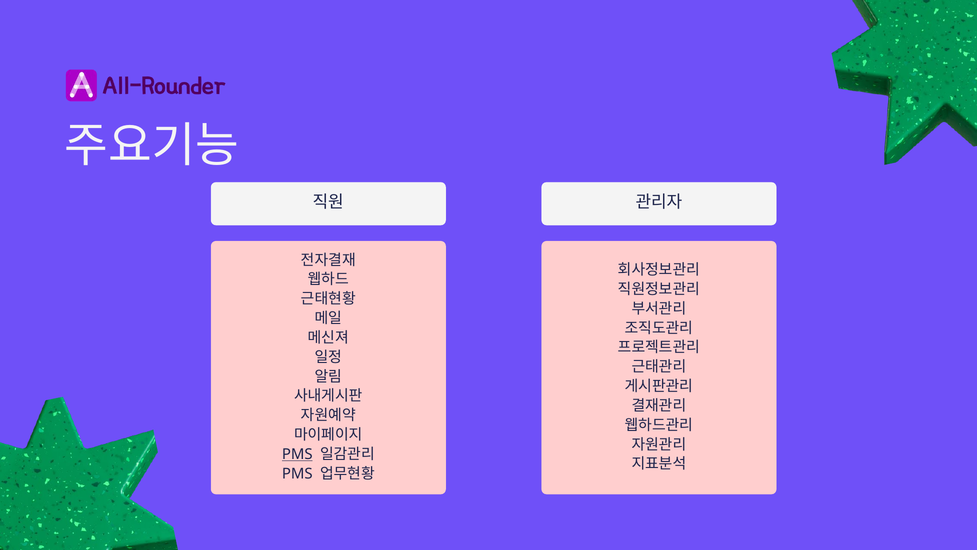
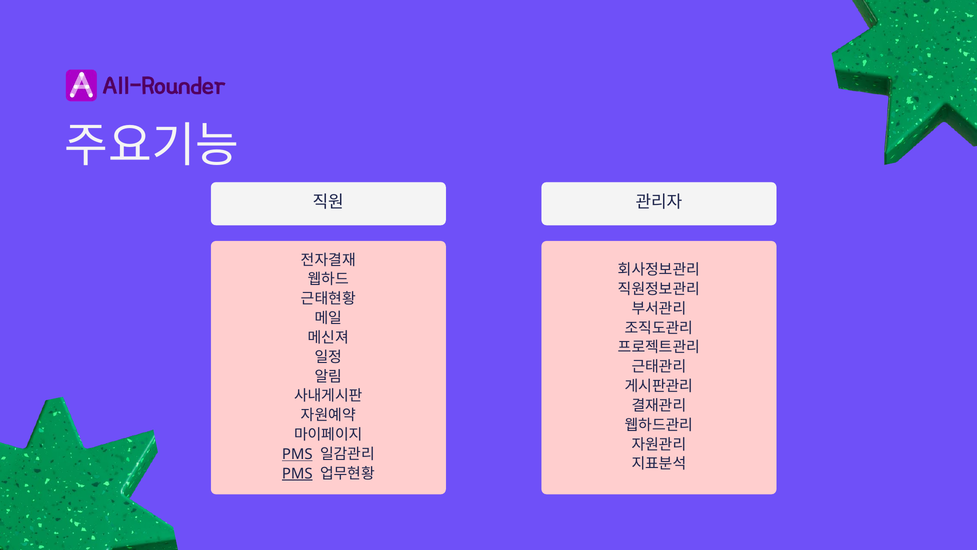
PMS at (297, 473) underline: none -> present
